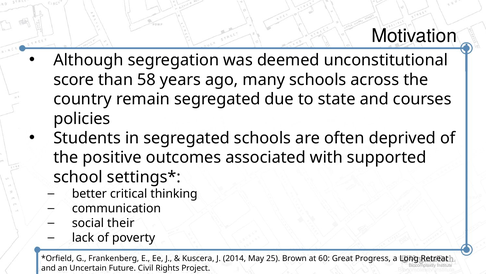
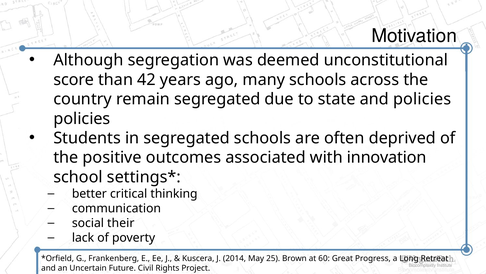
58: 58 -> 42
and courses: courses -> policies
supported: supported -> innovation
